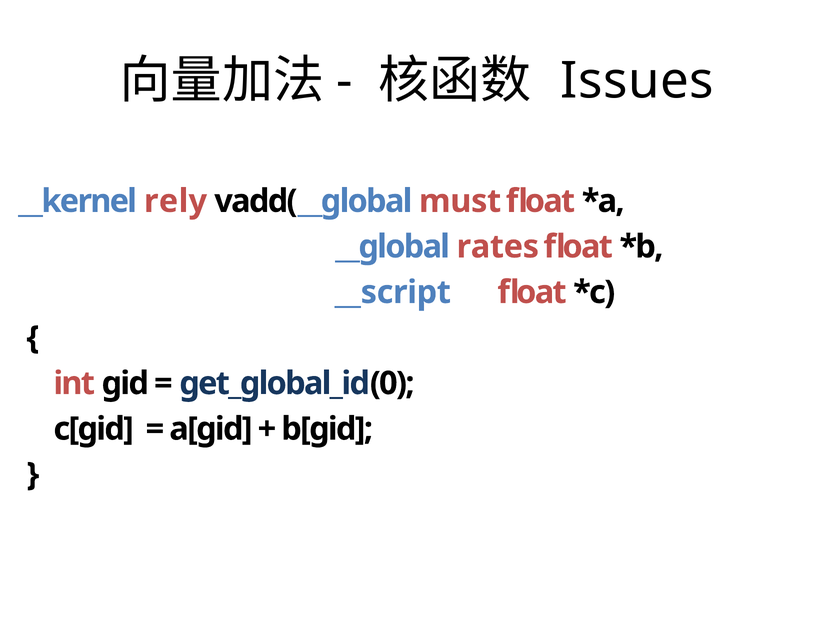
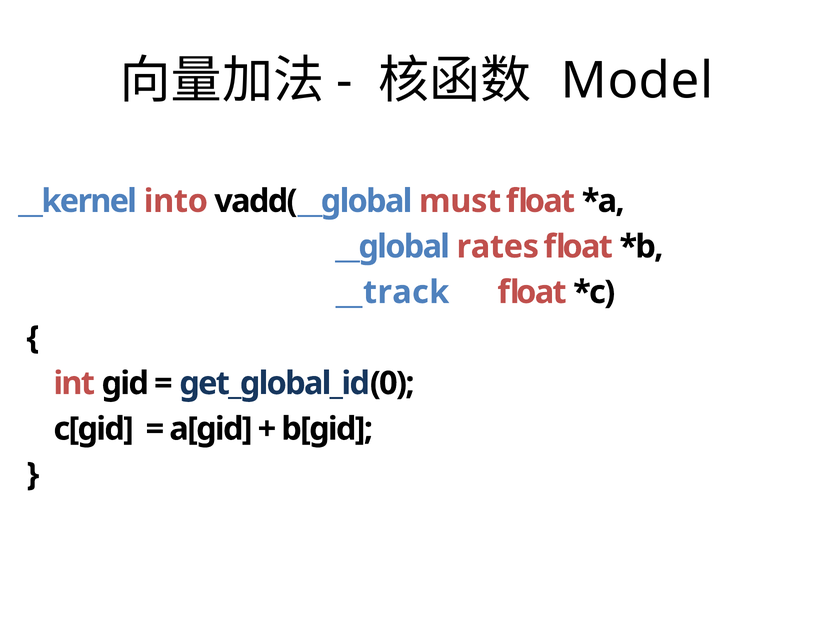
Issues: Issues -> Model
rely: rely -> into
__script: __script -> __track
